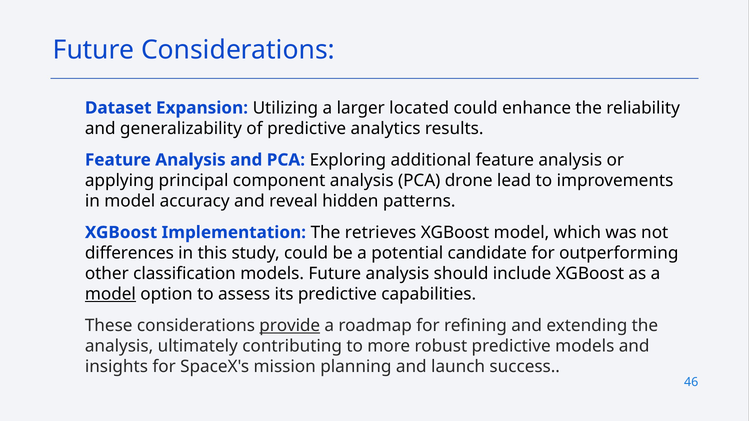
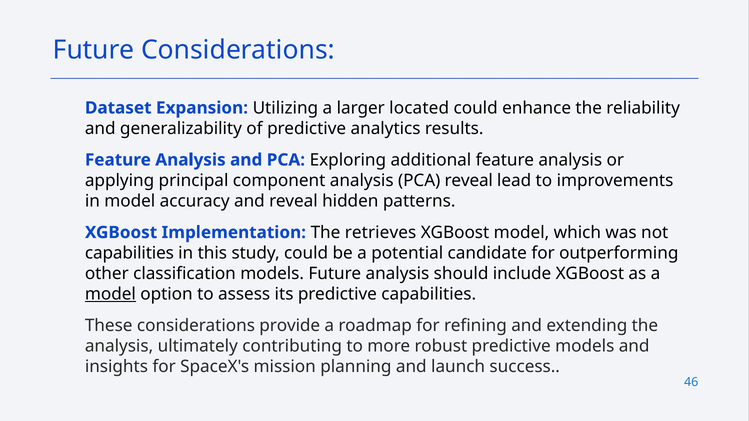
PCA drone: drone -> reveal
differences at (129, 253): differences -> capabilities
provide underline: present -> none
